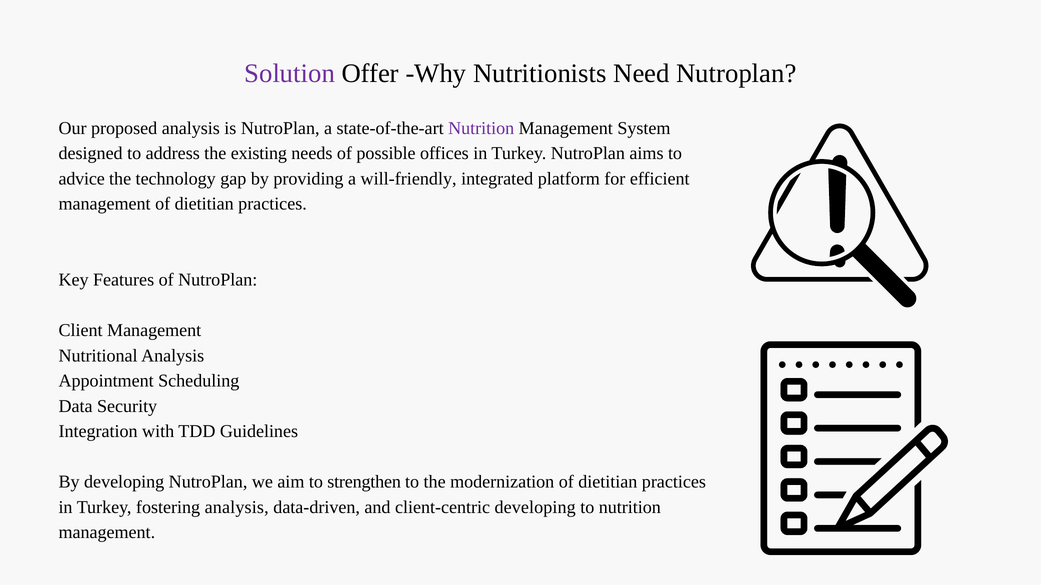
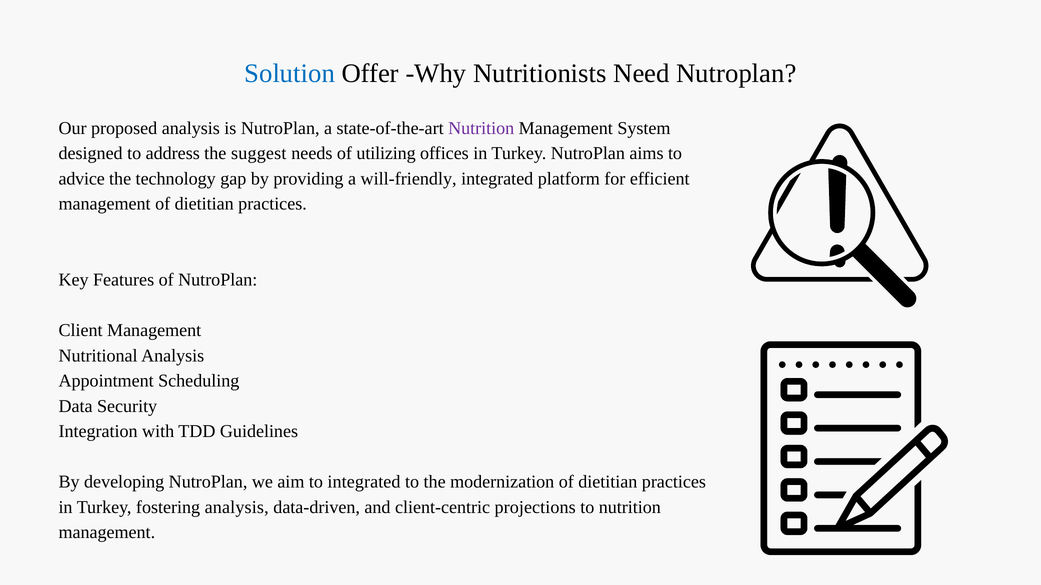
Solution colour: purple -> blue
existing: existing -> suggest
possible: possible -> utilizing
to strengthen: strengthen -> integrated
client-centric developing: developing -> projections
